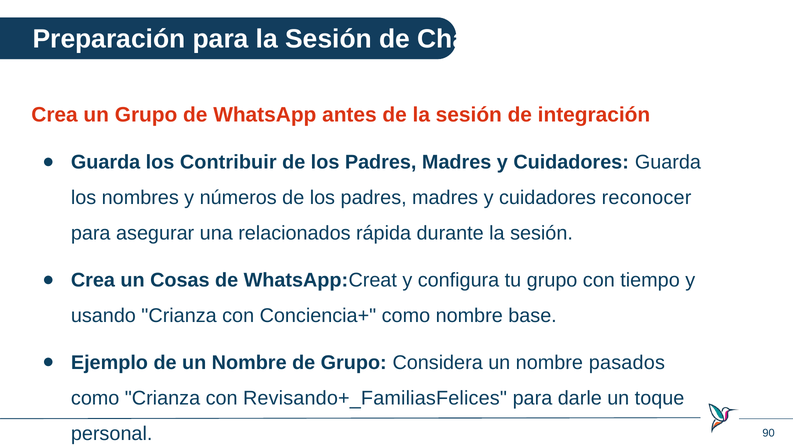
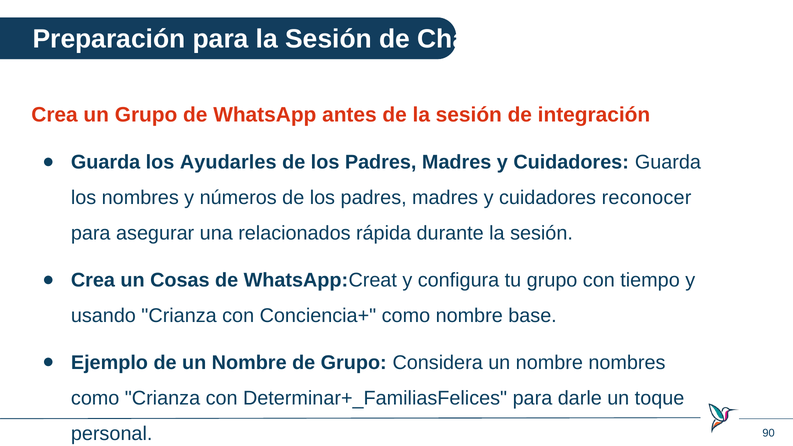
Contribuir: Contribuir -> Ayudarles
nombre pasados: pasados -> nombres
Revisando+_FamiliasFelices: Revisando+_FamiliasFelices -> Determinar+_FamiliasFelices
